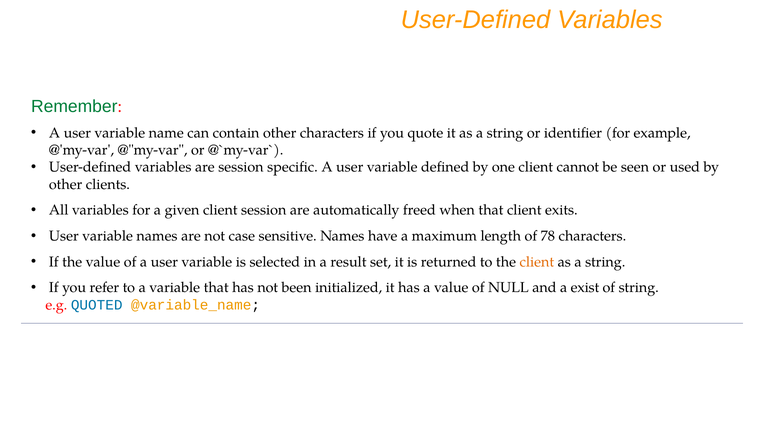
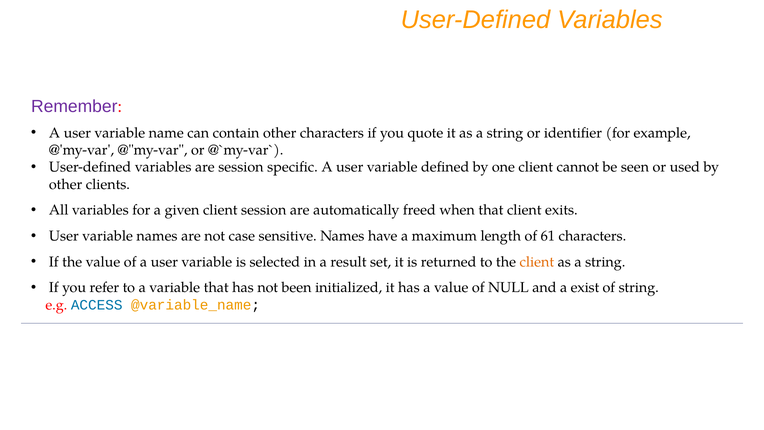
Remember colour: green -> purple
78: 78 -> 61
QUOTED: QUOTED -> ACCESS
